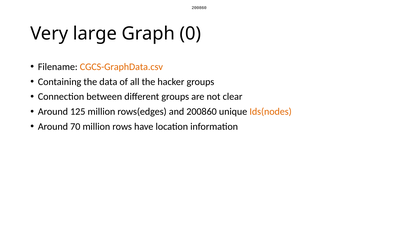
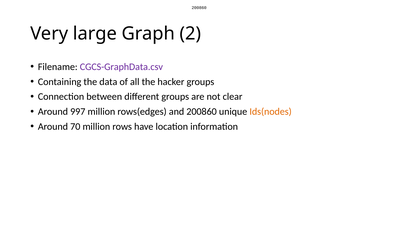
0: 0 -> 2
CGCS-GraphData.csv colour: orange -> purple
125: 125 -> 997
